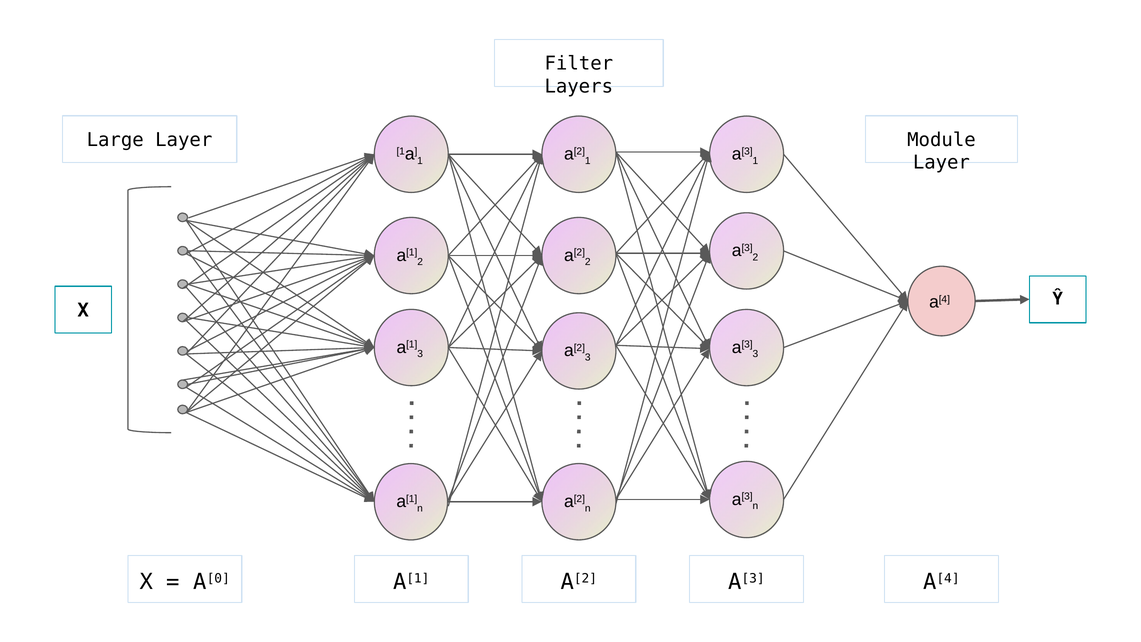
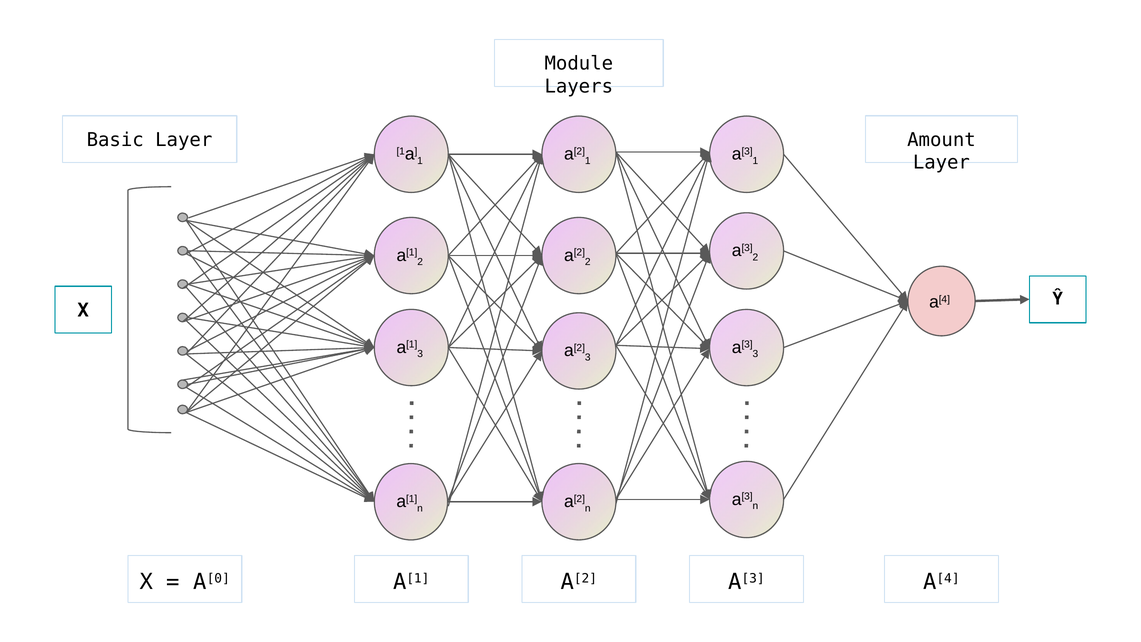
Filter: Filter -> Module
Large: Large -> Basic
Module: Module -> Amount
